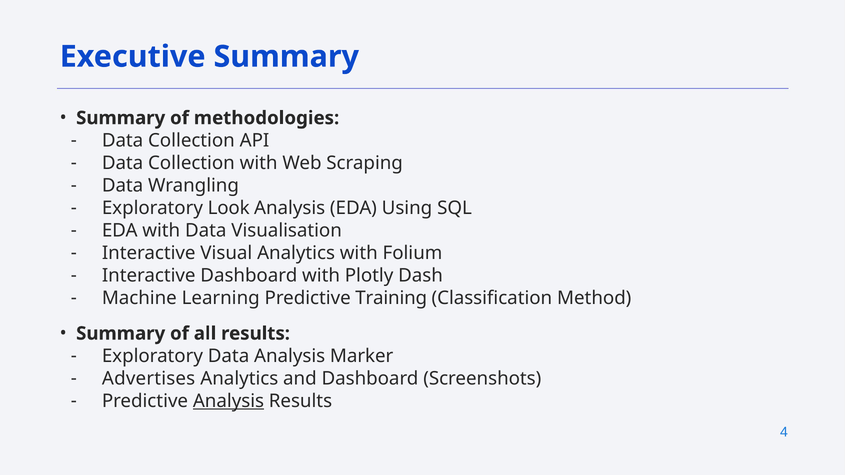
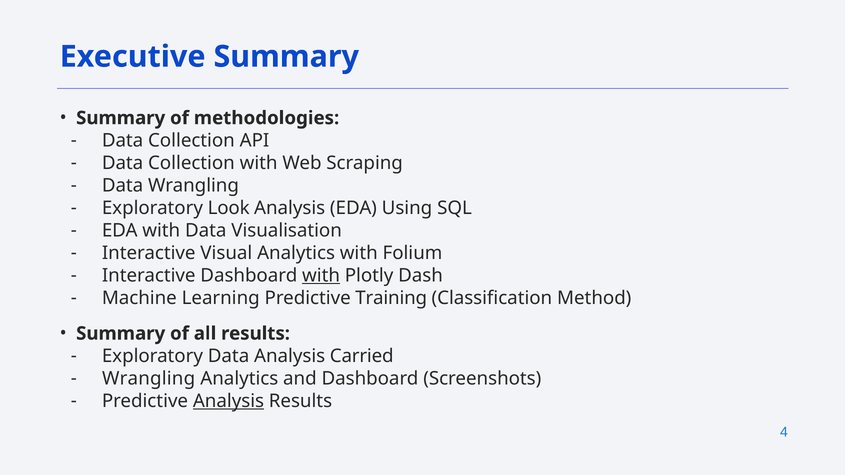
with at (321, 276) underline: none -> present
Marker: Marker -> Carried
Advertises at (149, 379): Advertises -> Wrangling
